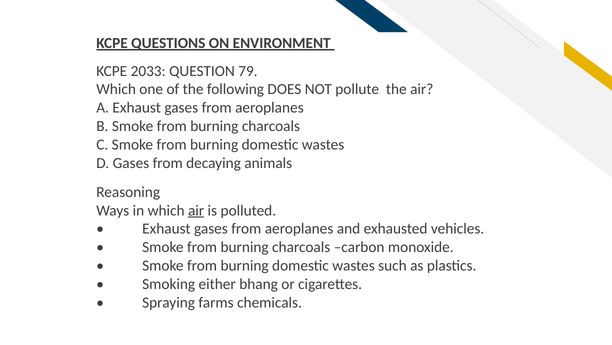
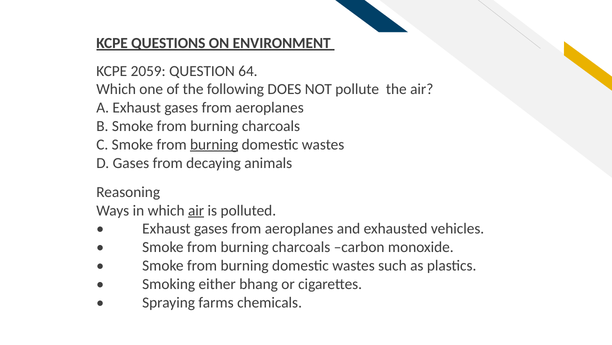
2033: 2033 -> 2059
79: 79 -> 64
burning at (214, 144) underline: none -> present
